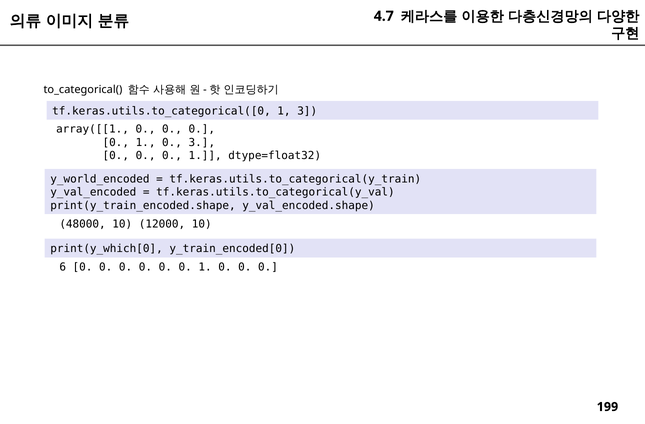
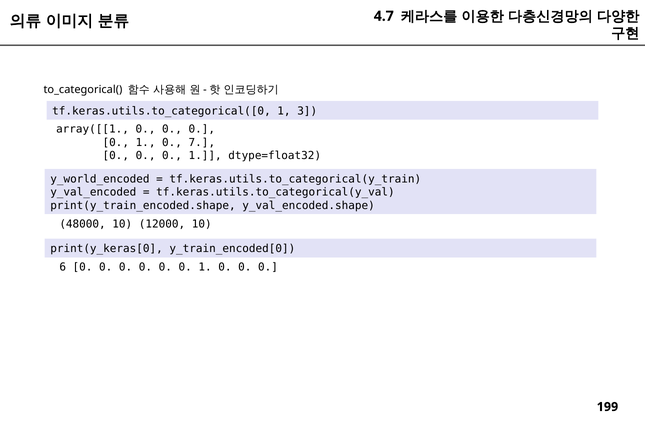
0 3: 3 -> 7
print(y_which[0: print(y_which[0 -> print(y_keras[0
